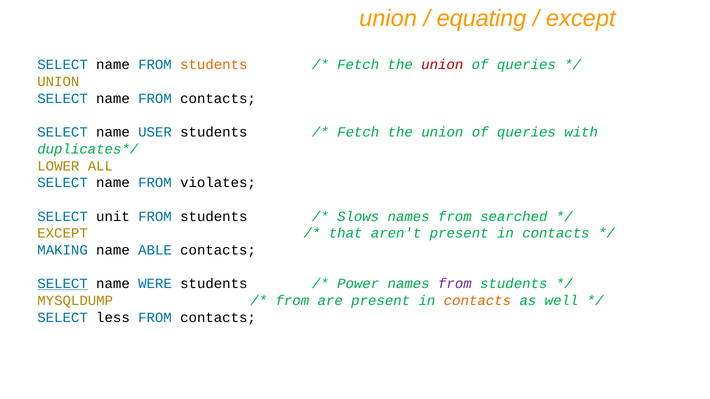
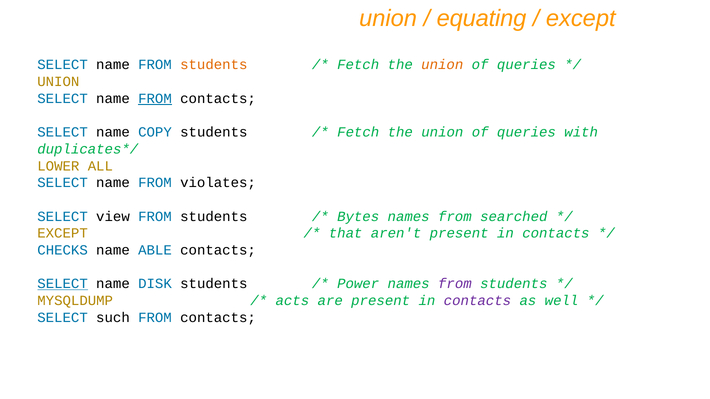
union at (442, 65) colour: red -> orange
FROM at (155, 99) underline: none -> present
USER: USER -> COPY
unit: unit -> view
Slows: Slows -> Bytes
MAKING: MAKING -> CHECKS
WERE: WERE -> DISK
from at (292, 301): from -> acts
contacts at (477, 301) colour: orange -> purple
less: less -> such
